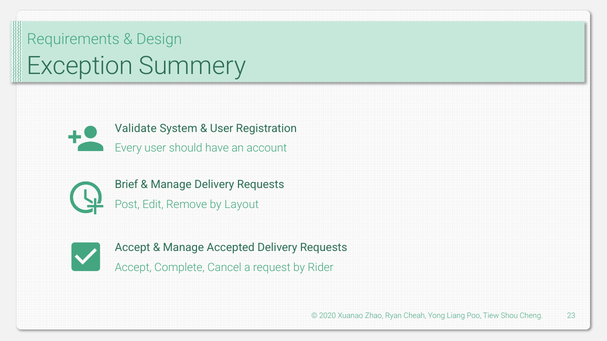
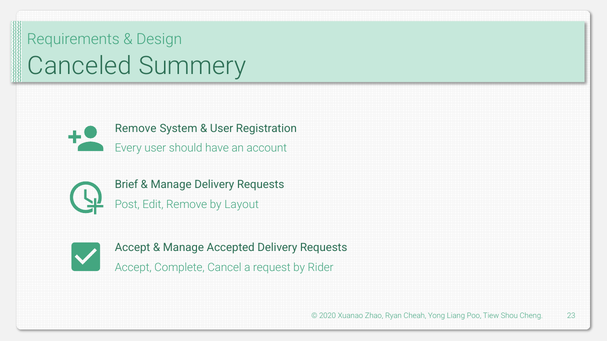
Exception: Exception -> Canceled
Validate at (136, 128): Validate -> Remove
